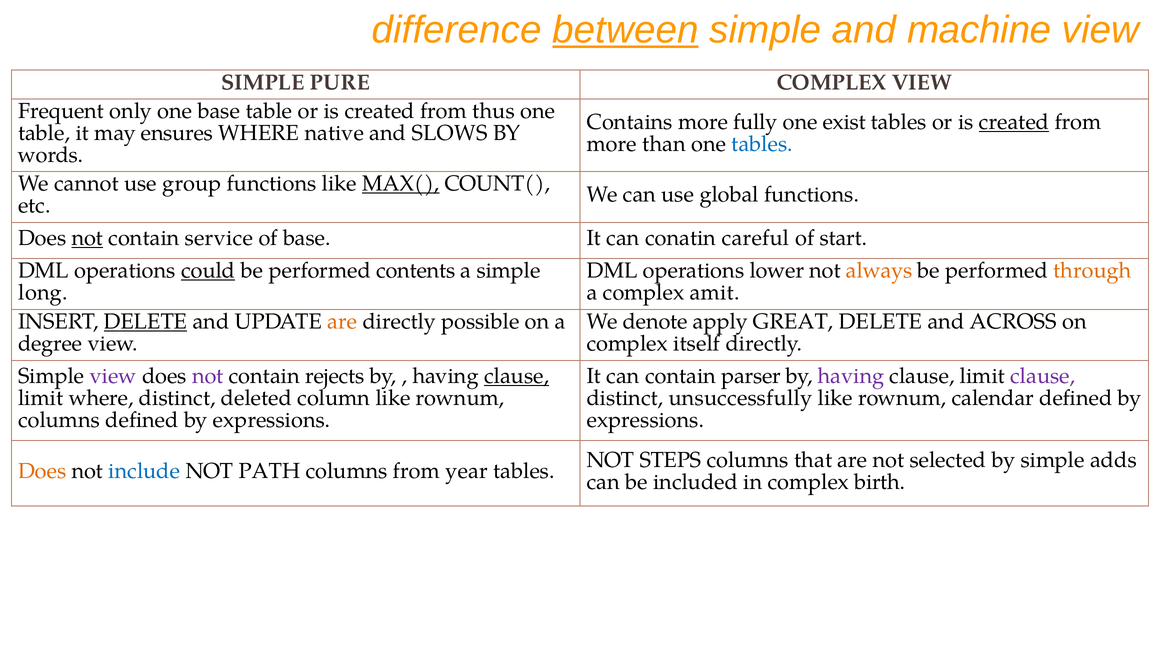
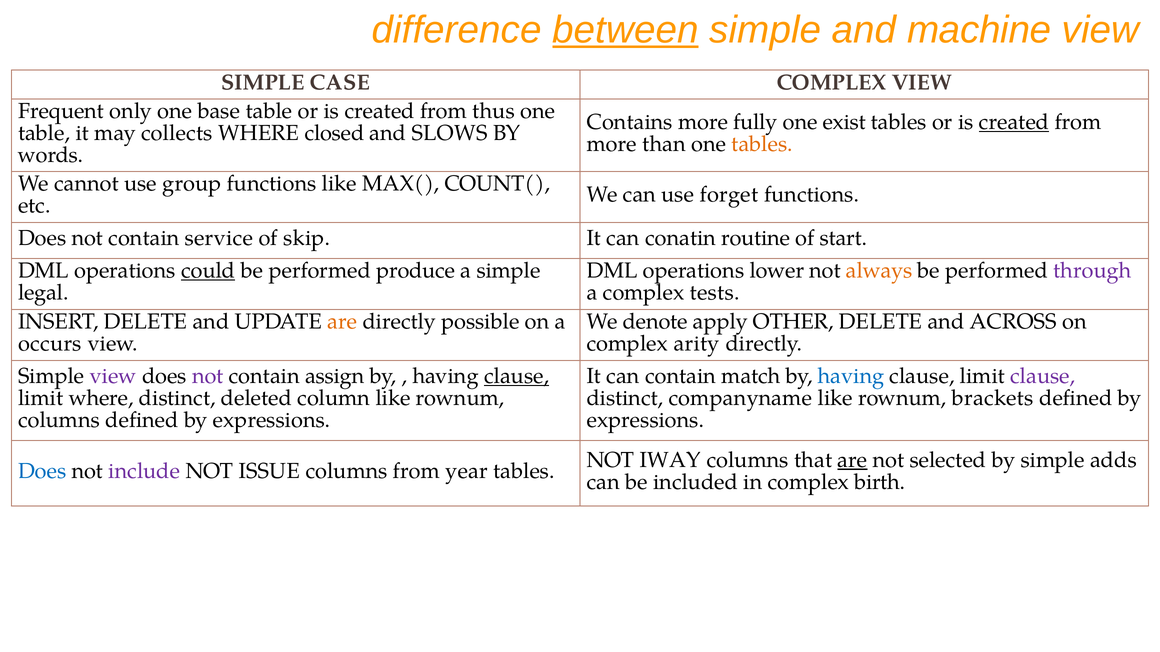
PURE: PURE -> CASE
ensures: ensures -> collects
native: native -> closed
tables at (762, 144) colour: blue -> orange
MAX( underline: present -> none
global: global -> forget
not at (87, 238) underline: present -> none
of base: base -> skip
careful: careful -> routine
contents: contents -> produce
through colour: orange -> purple
long: long -> legal
amit: amit -> tests
DELETE at (146, 322) underline: present -> none
GREAT: GREAT -> OTHER
degree: degree -> occurs
itself: itself -> arity
rejects: rejects -> assign
parser: parser -> match
having at (851, 376) colour: purple -> blue
unsuccessfully: unsuccessfully -> companyname
calendar: calendar -> brackets
STEPS: STEPS -> IWAY
are at (852, 460) underline: none -> present
Does at (42, 471) colour: orange -> blue
include colour: blue -> purple
PATH: PATH -> ISSUE
